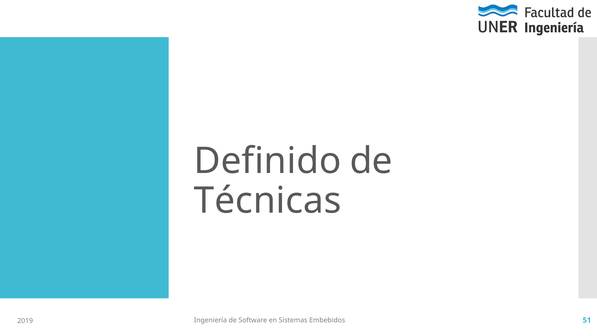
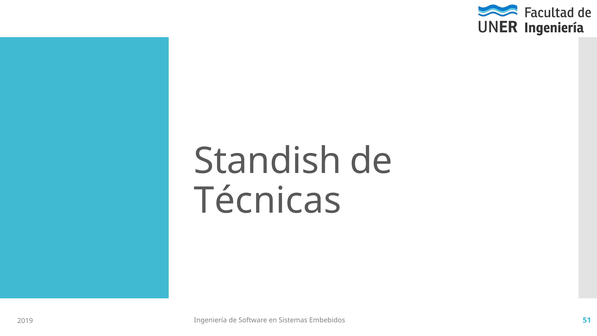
Definido: Definido -> Standish
